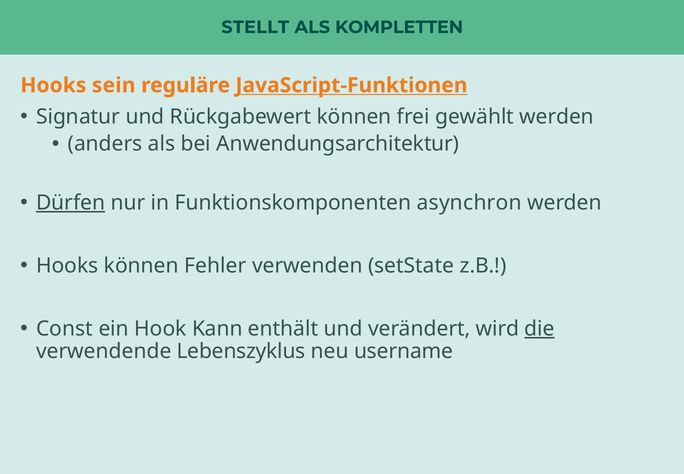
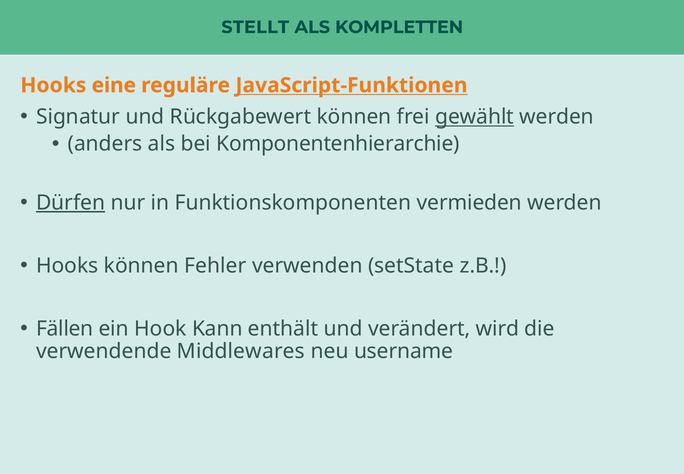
sein: sein -> eine
gewählt underline: none -> present
Anwendungsarchitektur: Anwendungsarchitektur -> Komponentenhierarchie
asynchron: asynchron -> vermieden
Const: Const -> Fällen
die underline: present -> none
Lebenszyklus: Lebenszyklus -> Middlewares
